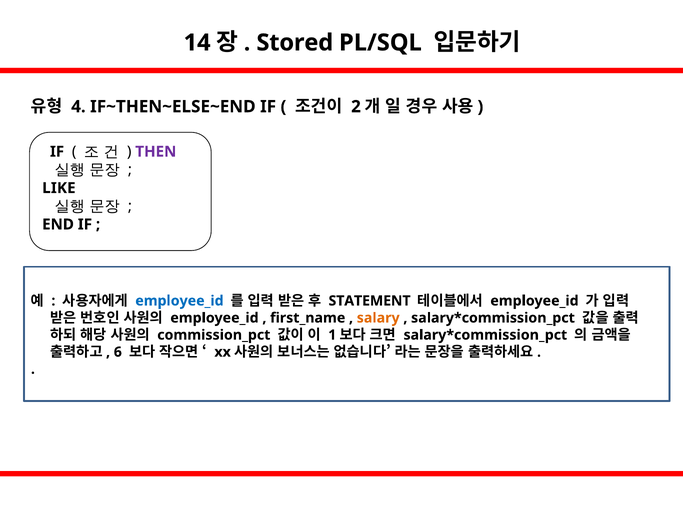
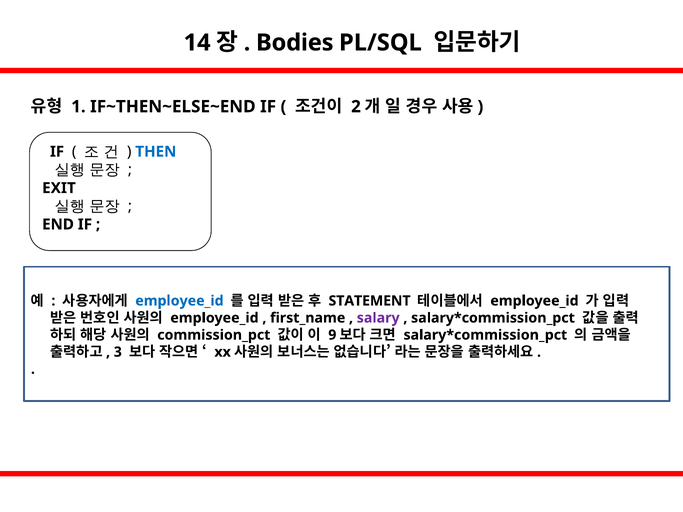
Stored: Stored -> Bodies
4: 4 -> 1
THEN colour: purple -> blue
LIKE: LIKE -> EXIT
salary colour: orange -> purple
1: 1 -> 9
6: 6 -> 3
